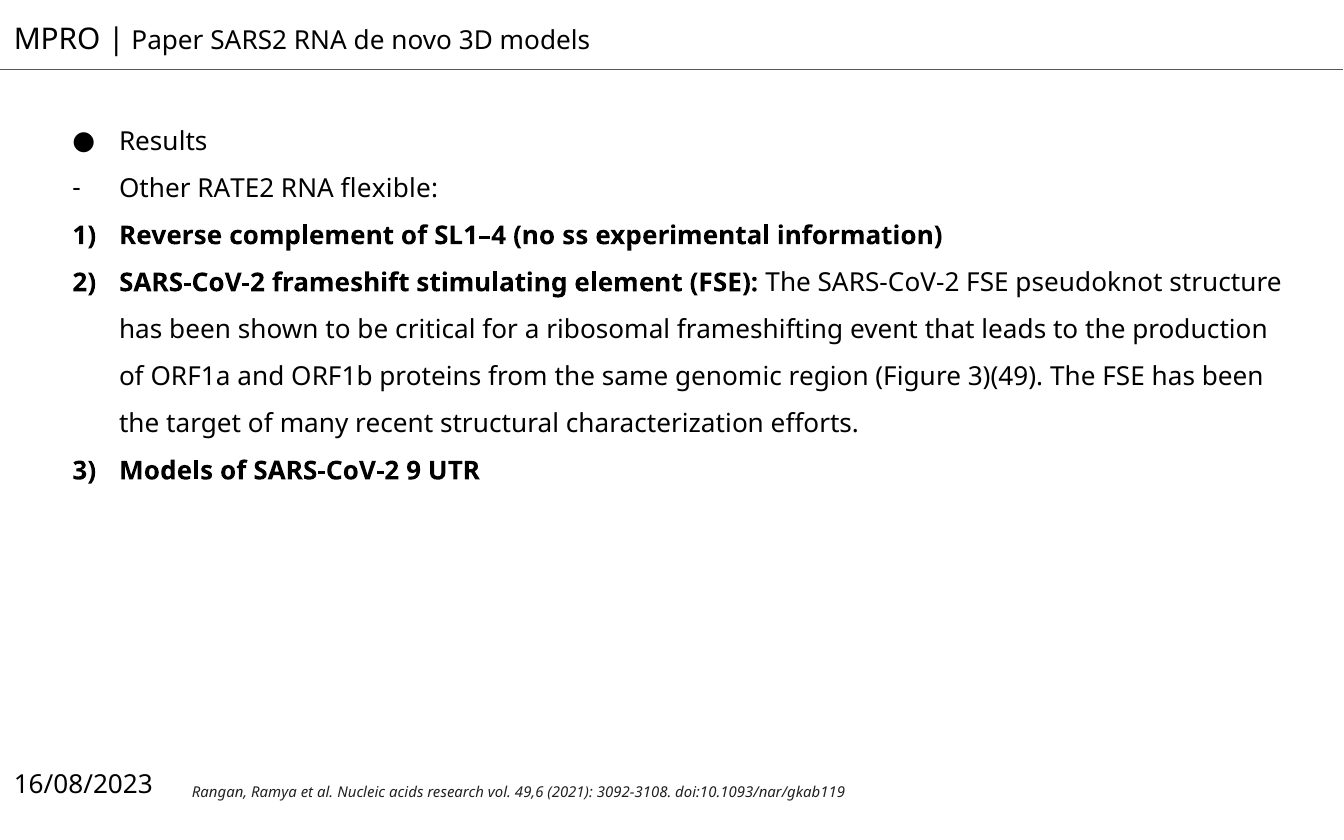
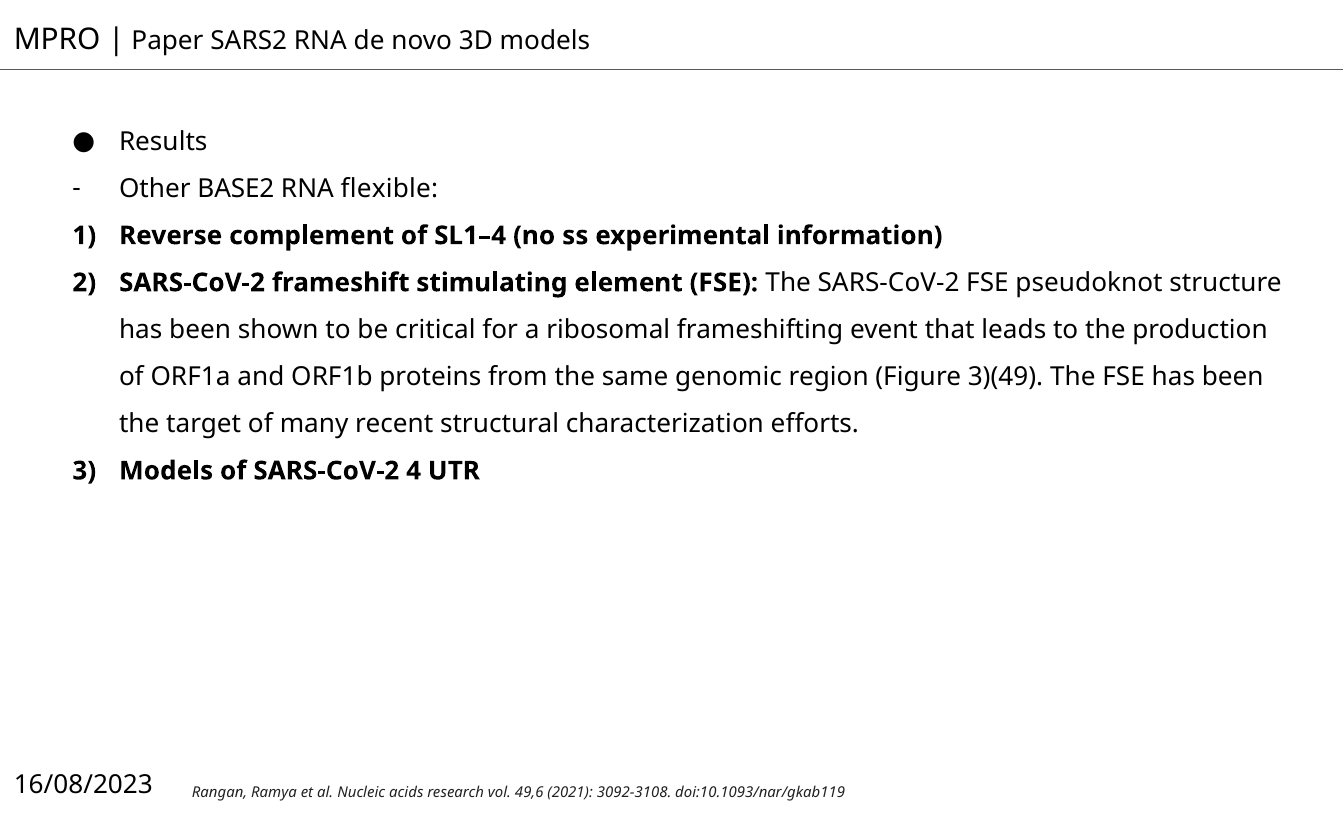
RATE2: RATE2 -> BASE2
9: 9 -> 4
